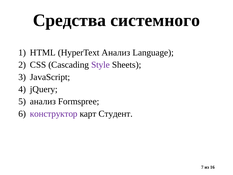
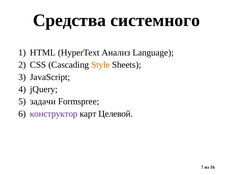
Style colour: purple -> orange
анализ at (43, 101): анализ -> задачи
Студент: Студент -> Целевой
